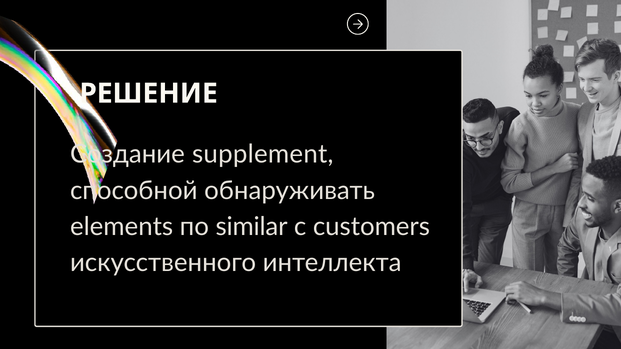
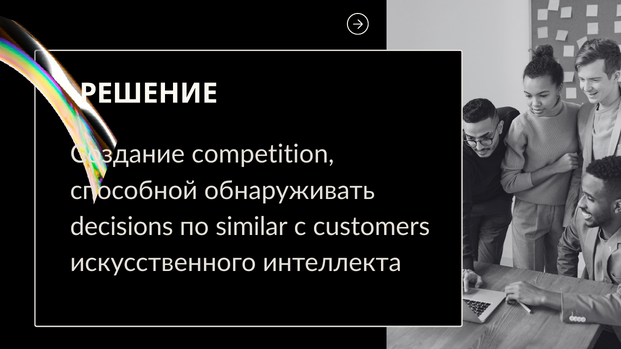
supplement: supplement -> competition
elements: elements -> decisions
